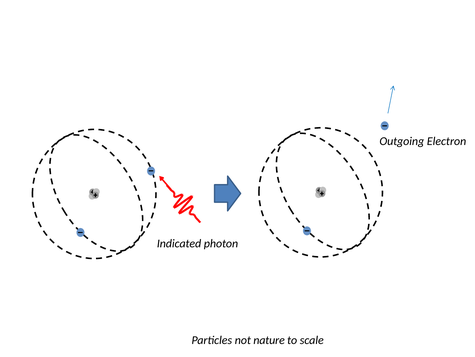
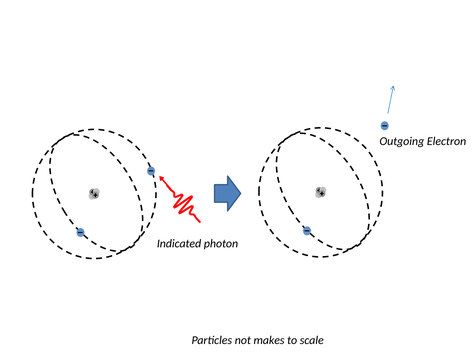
nature: nature -> makes
